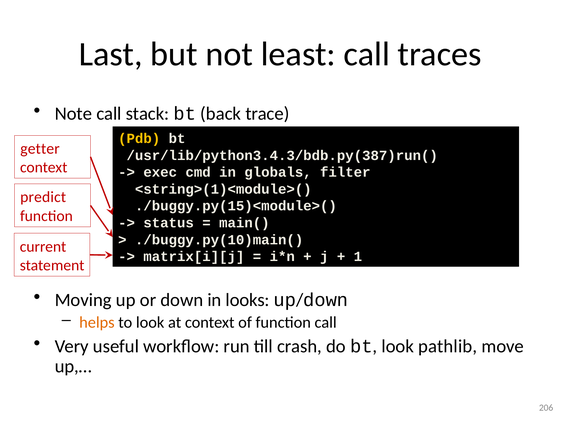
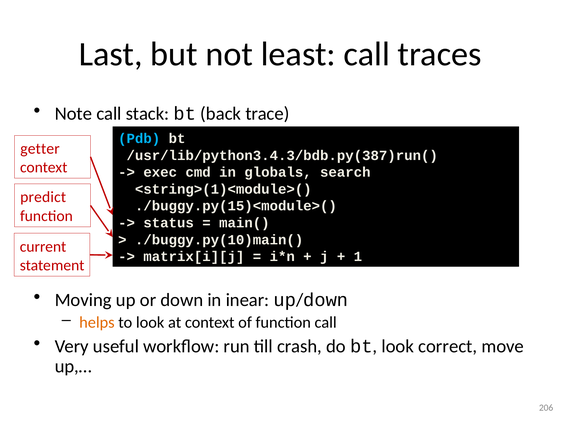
Pdb colour: yellow -> light blue
filter: filter -> search
looks: looks -> inear
pathlib: pathlib -> correct
